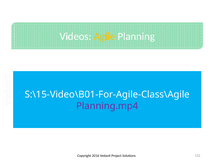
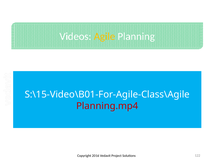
Planning.mp4 colour: purple -> red
